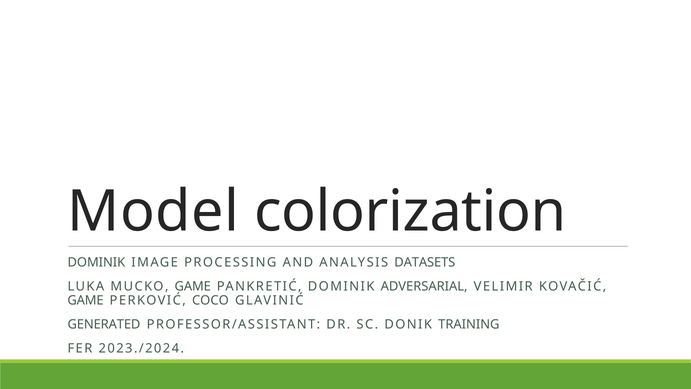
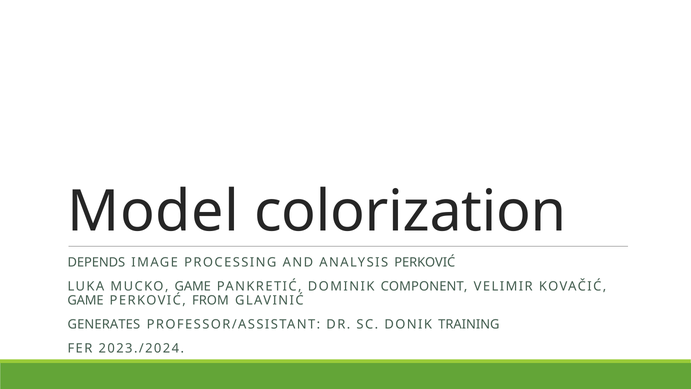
DOMINIK at (96, 262): DOMINIK -> DEPENDS
ANALYSIS DATASETS: DATASETS -> PERKOVIĆ
ADVERSARIAL: ADVERSARIAL -> COMPONENT
COCO: COCO -> FROM
GENERATED: GENERATED -> GENERATES
